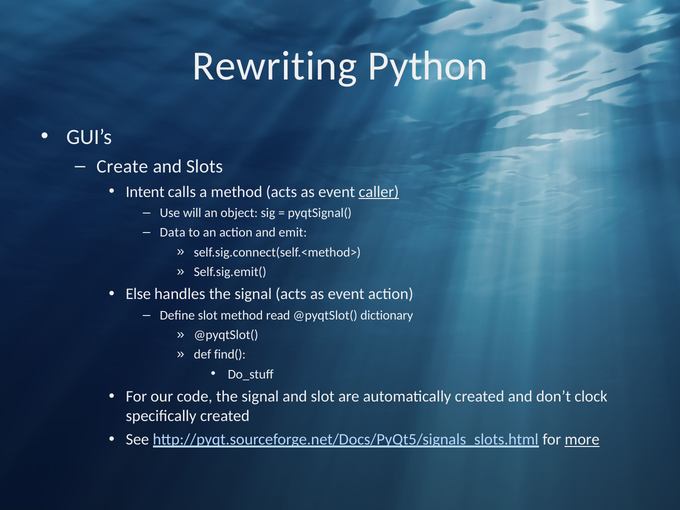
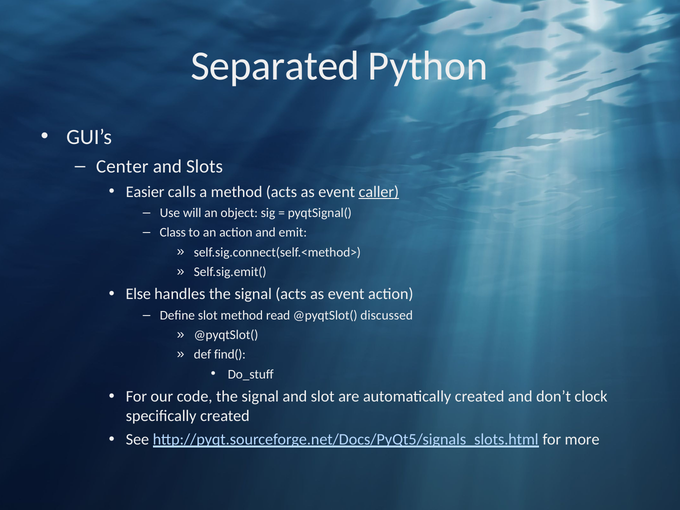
Rewriting: Rewriting -> Separated
Create: Create -> Center
Intent: Intent -> Easier
Data: Data -> Class
dictionary: dictionary -> discussed
more underline: present -> none
